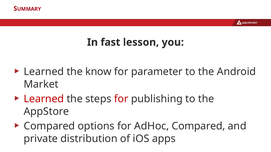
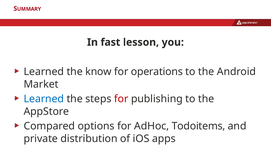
parameter: parameter -> operations
Learned at (44, 99) colour: red -> blue
AdHoc Compared: Compared -> Todoitems
